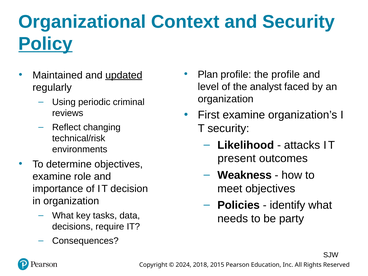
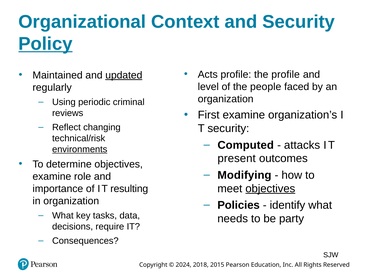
Plan: Plan -> Acts
analyst: analyst -> people
Likelihood: Likelihood -> Computed
environments underline: none -> present
Weakness: Weakness -> Modifying
objectives at (270, 189) underline: none -> present
decision: decision -> resulting
